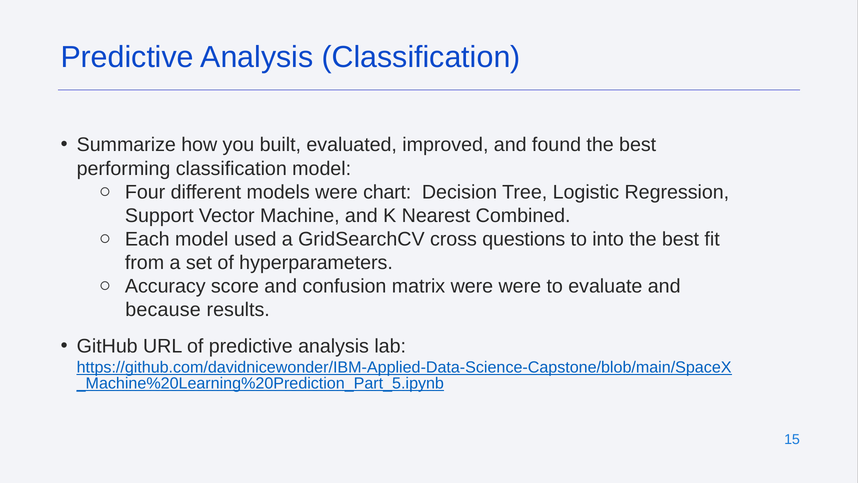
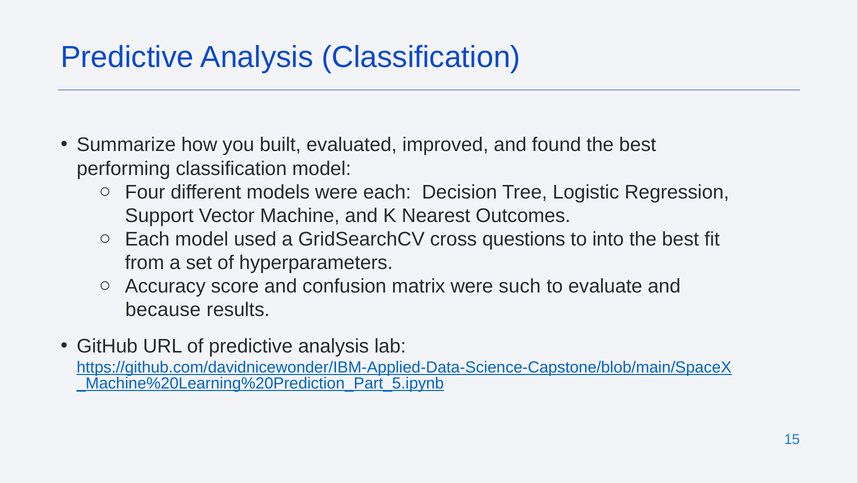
were chart: chart -> each
Combined: Combined -> Outcomes
were were: were -> such
